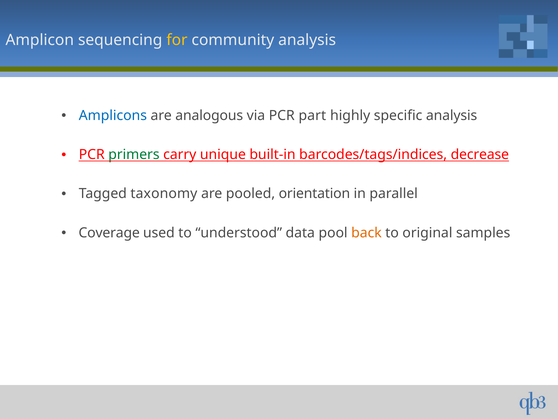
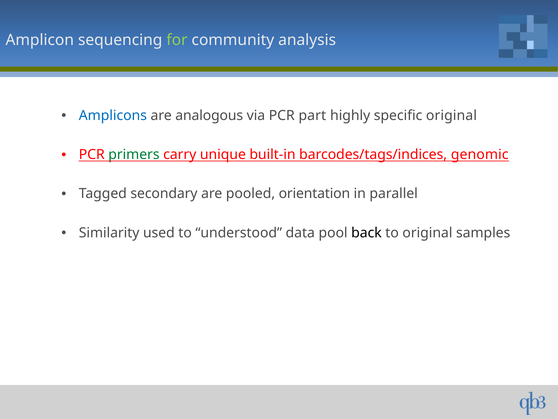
for colour: yellow -> light green
specific analysis: analysis -> original
decrease: decrease -> genomic
taxonomy: taxonomy -> secondary
Coverage: Coverage -> Similarity
back colour: orange -> black
